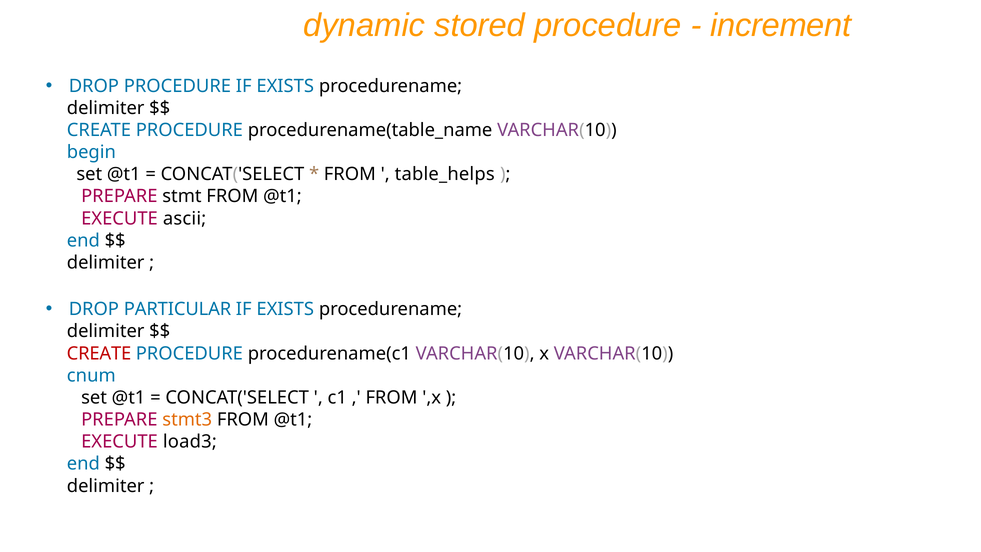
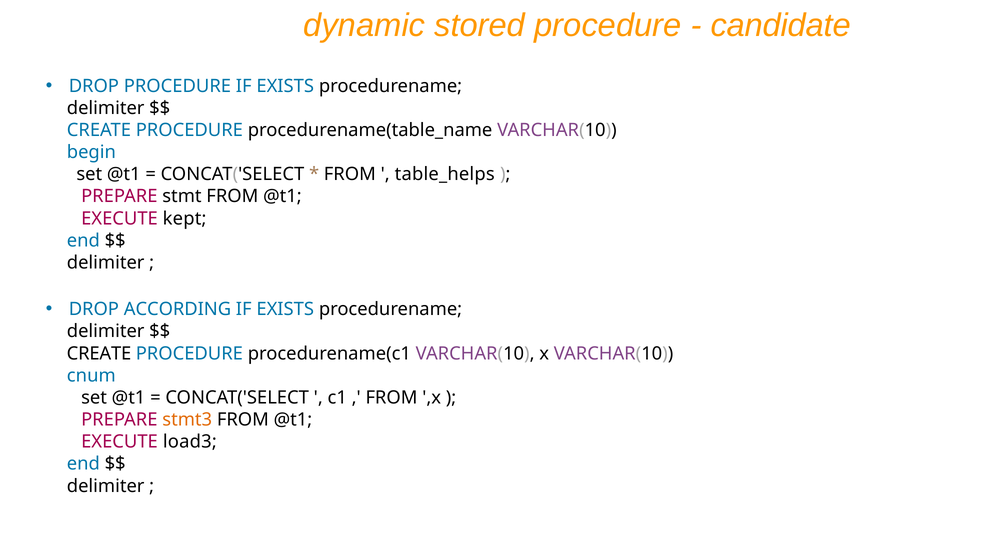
increment: increment -> candidate
ascii: ascii -> kept
PARTICULAR: PARTICULAR -> ACCORDING
CREATE at (99, 353) colour: red -> black
